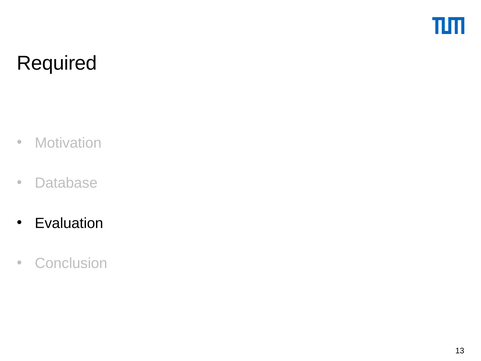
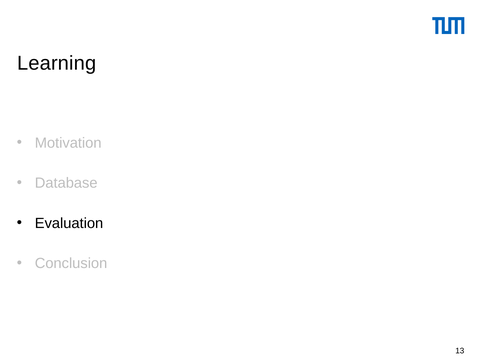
Required: Required -> Learning
